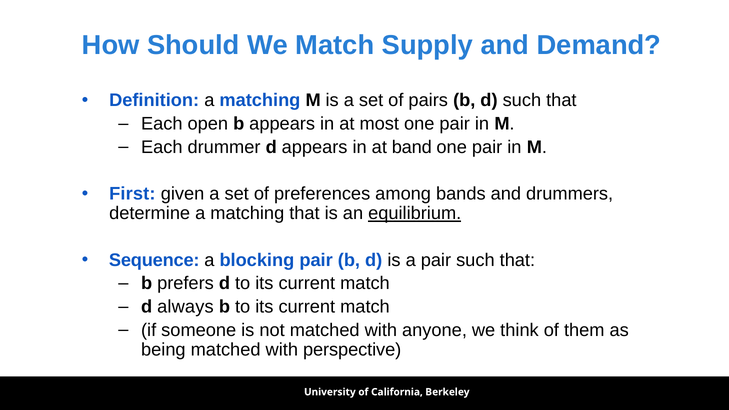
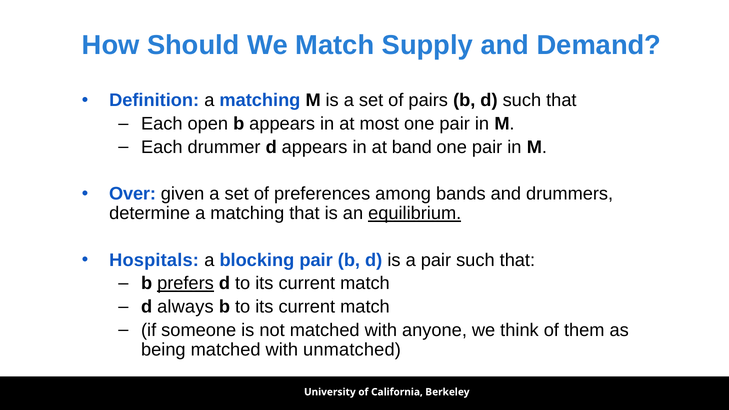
First: First -> Over
Sequence: Sequence -> Hospitals
prefers underline: none -> present
perspective: perspective -> unmatched
